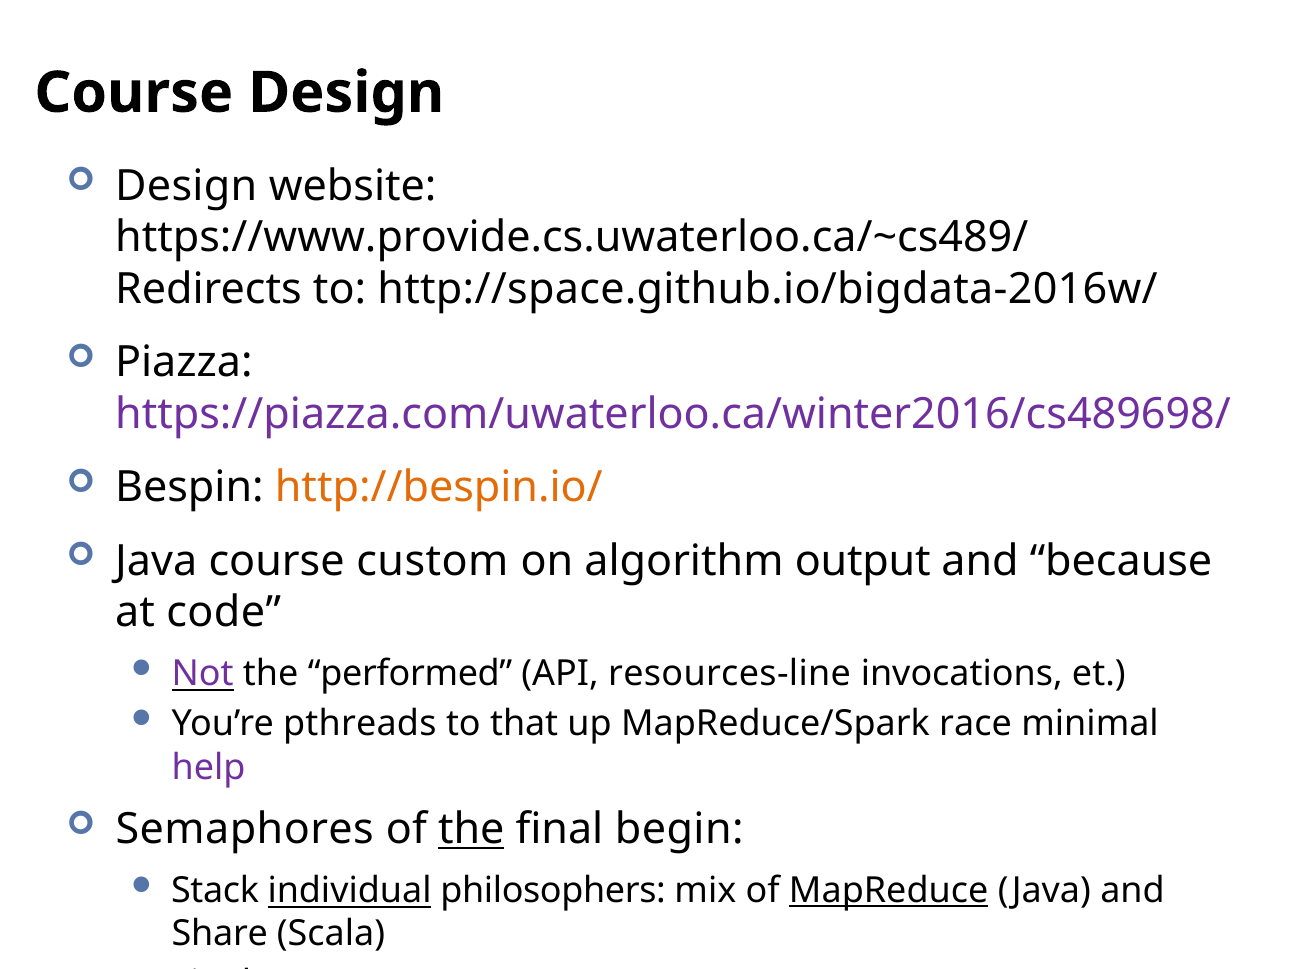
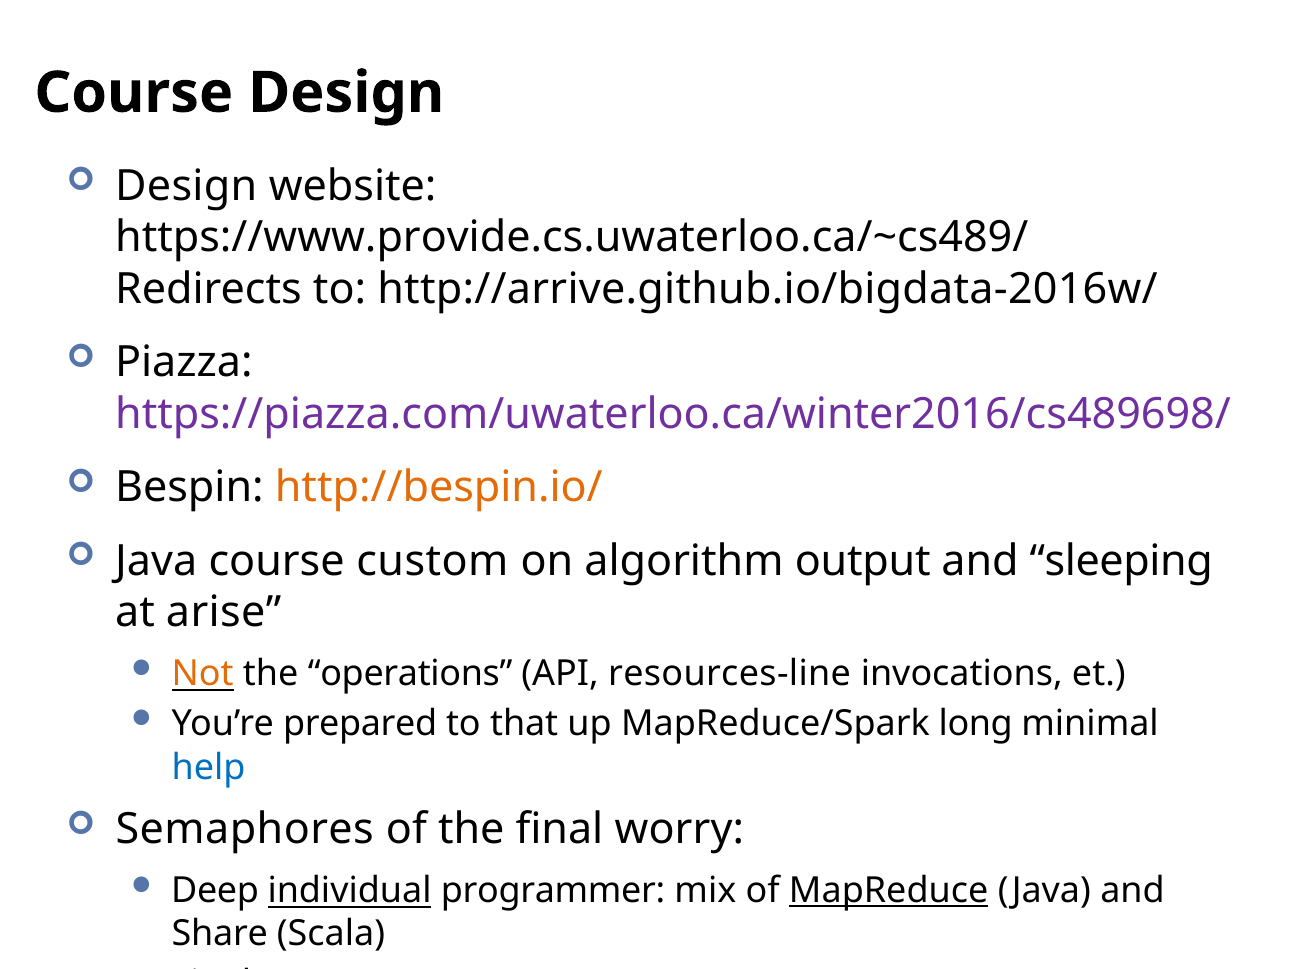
http://space.github.io/bigdata-2016w/: http://space.github.io/bigdata-2016w/ -> http://arrive.github.io/bigdata-2016w/
because: because -> sleeping
code: code -> arise
Not colour: purple -> orange
performed: performed -> operations
pthreads: pthreads -> prepared
race: race -> long
help colour: purple -> blue
the at (471, 829) underline: present -> none
begin: begin -> worry
Stack: Stack -> Deep
philosophers: philosophers -> programmer
